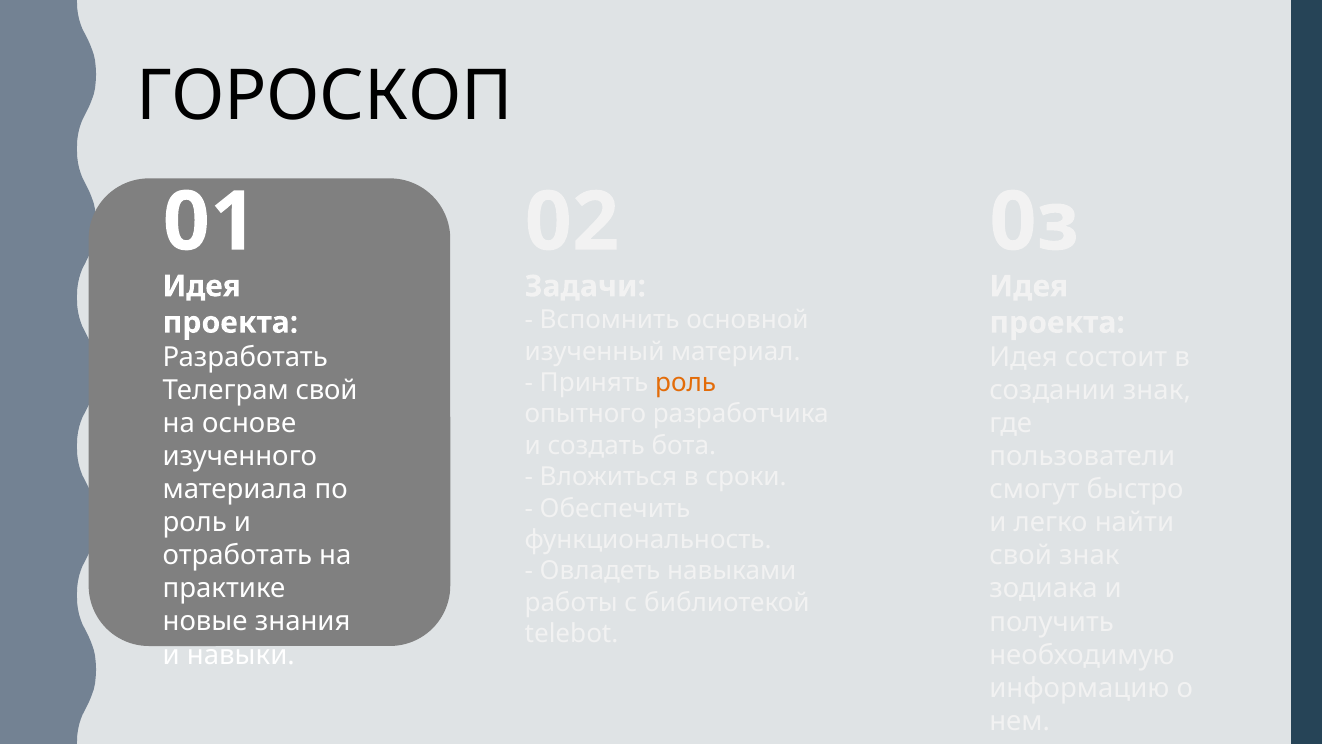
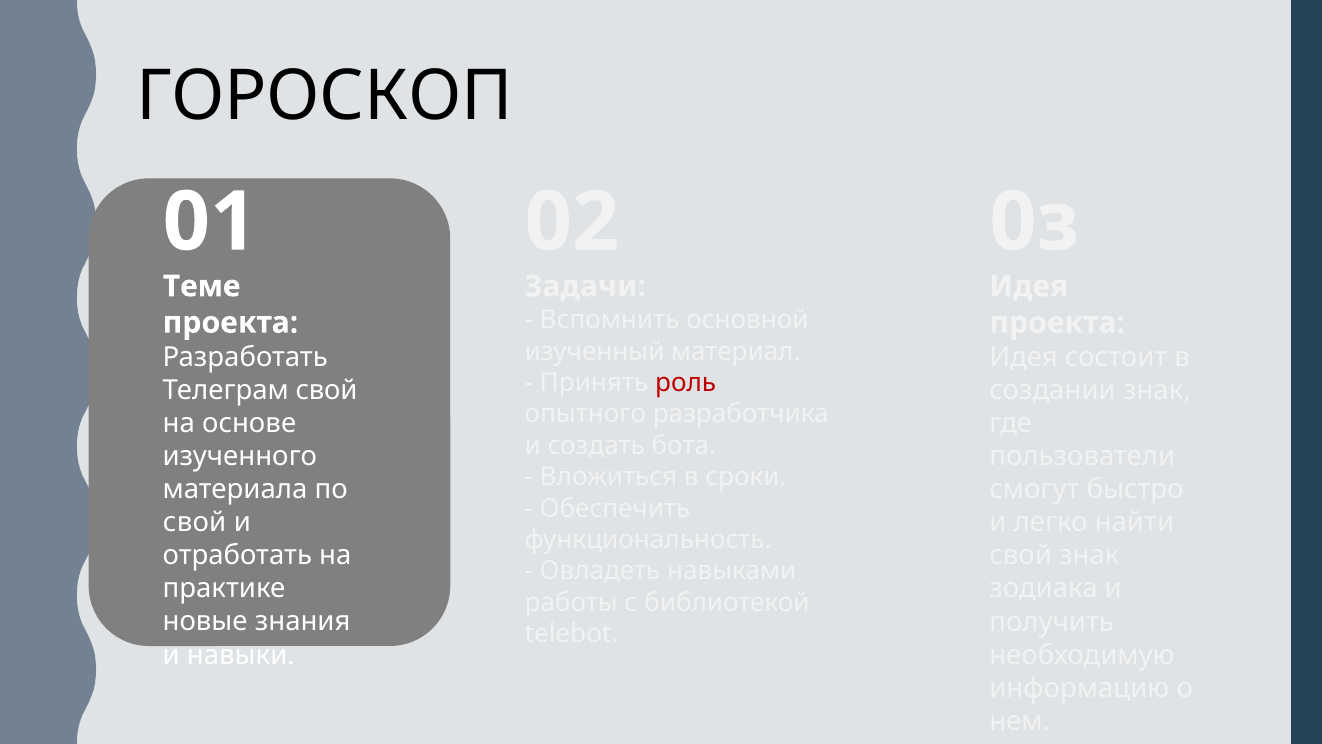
Идея at (202, 286): Идея -> Теме
роль at (686, 383) colour: orange -> red
роль at (195, 522): роль -> свой
